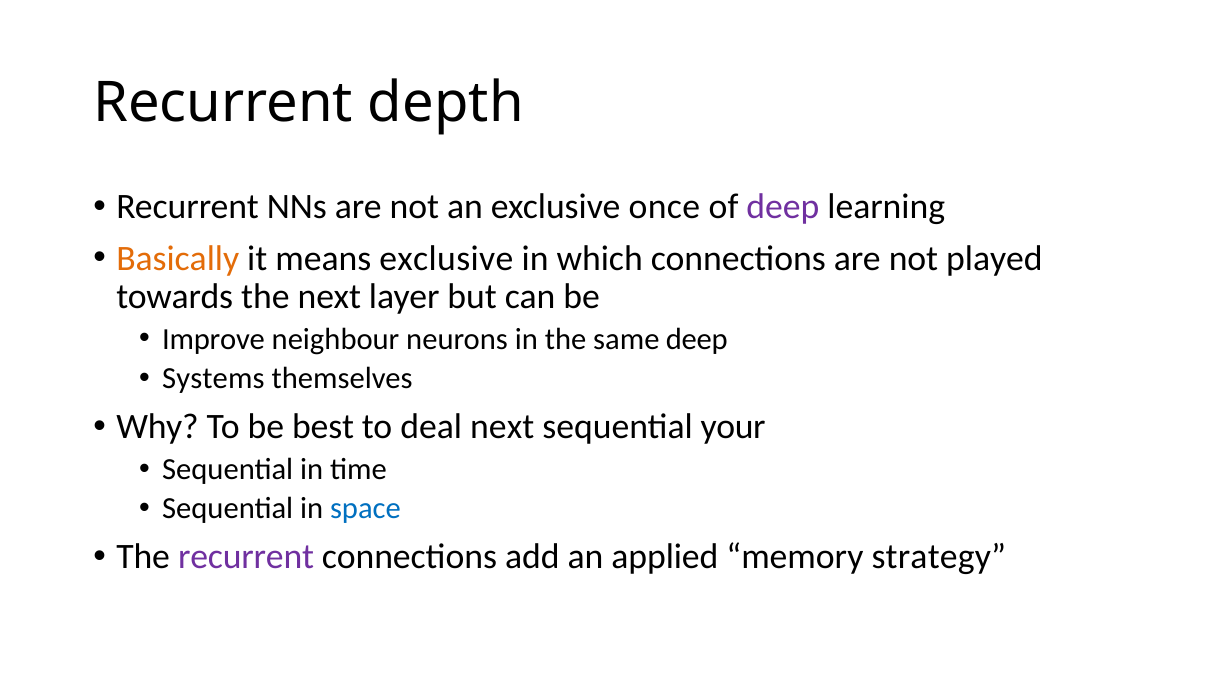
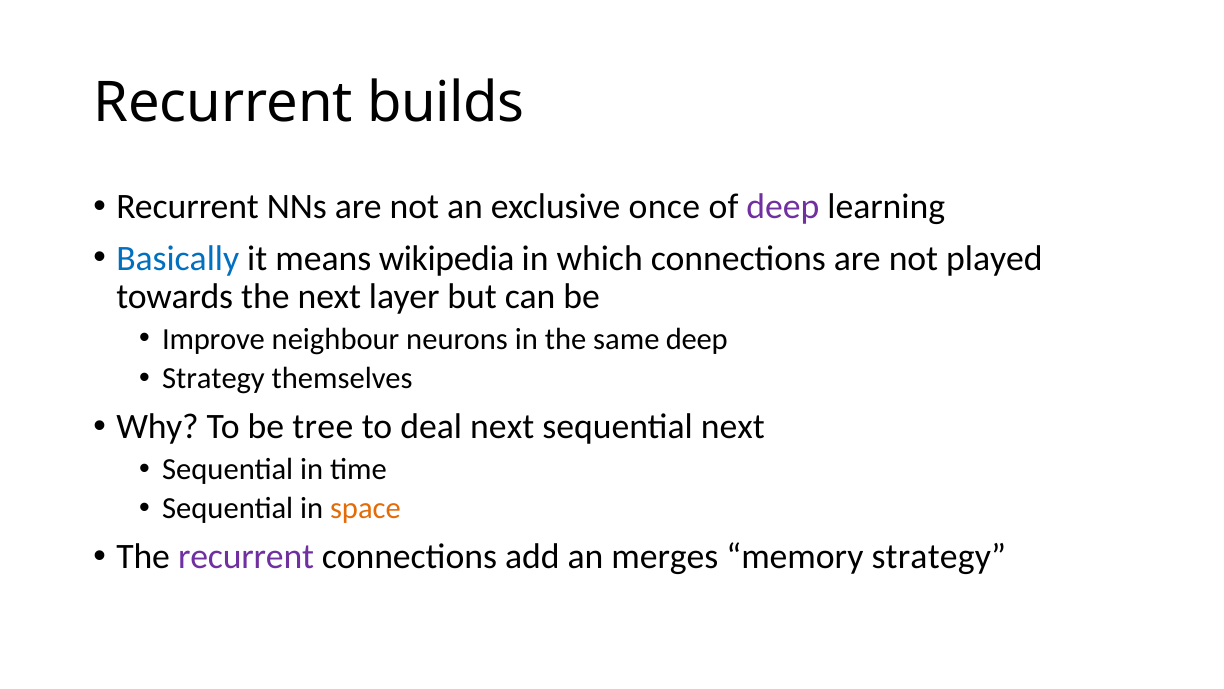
depth: depth -> builds
Basically colour: orange -> blue
means exclusive: exclusive -> wikipedia
Systems at (213, 378): Systems -> Strategy
best: best -> tree
sequential your: your -> next
space colour: blue -> orange
applied: applied -> merges
